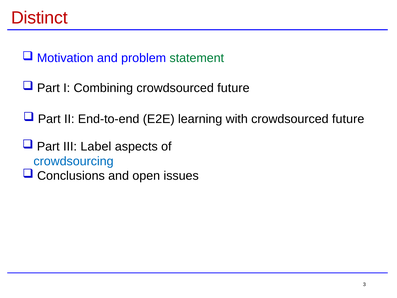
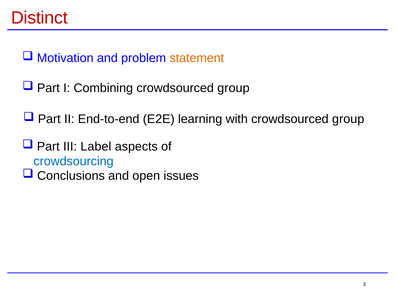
statement colour: green -> orange
Combining crowdsourced future: future -> group
with crowdsourced future: future -> group
